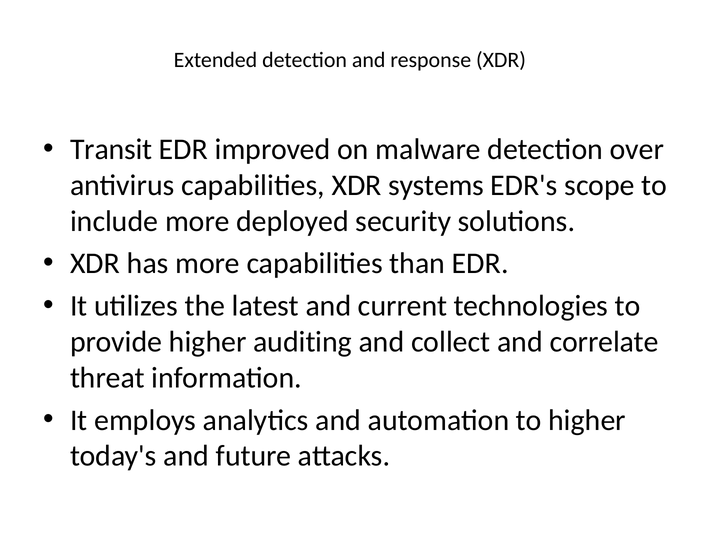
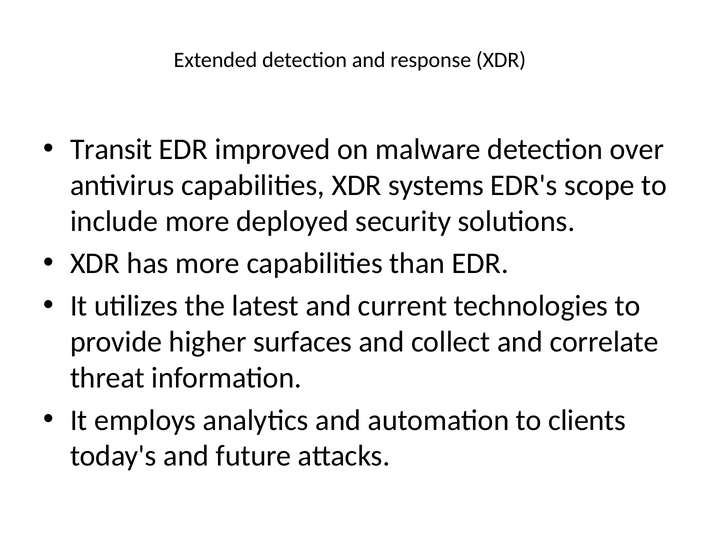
auditing: auditing -> surfaces
to higher: higher -> clients
